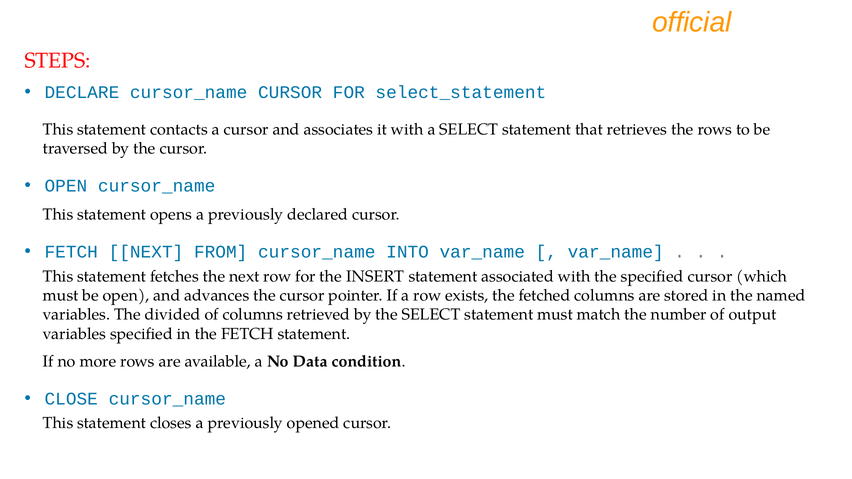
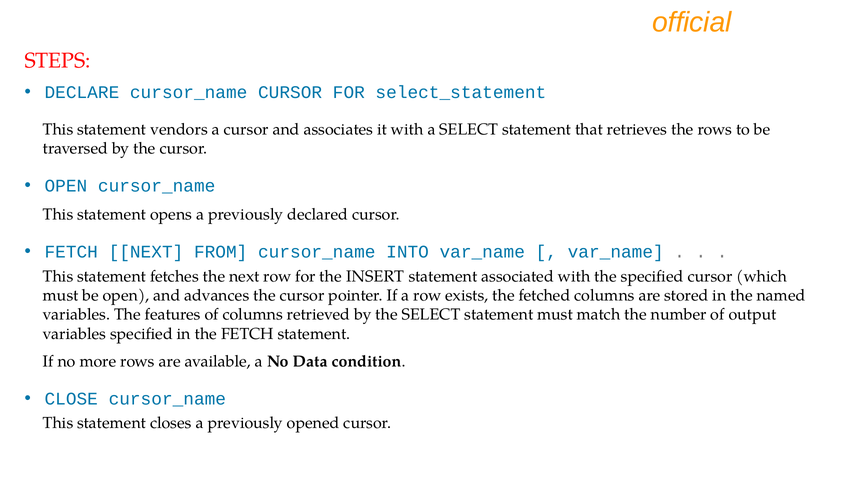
contacts: contacts -> vendors
divided: divided -> features
